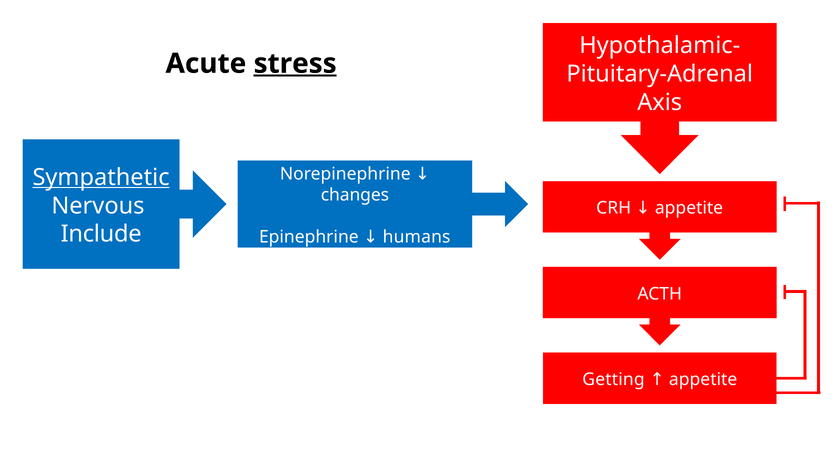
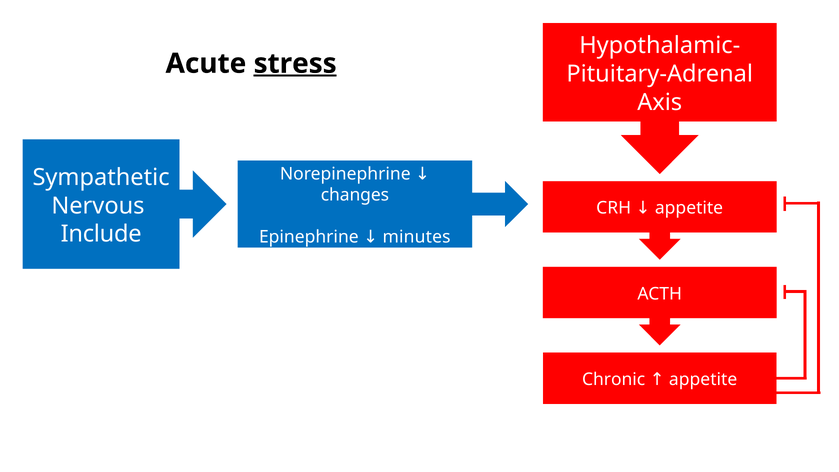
Sympathetic underline: present -> none
humans: humans -> minutes
Getting: Getting -> Chronic
